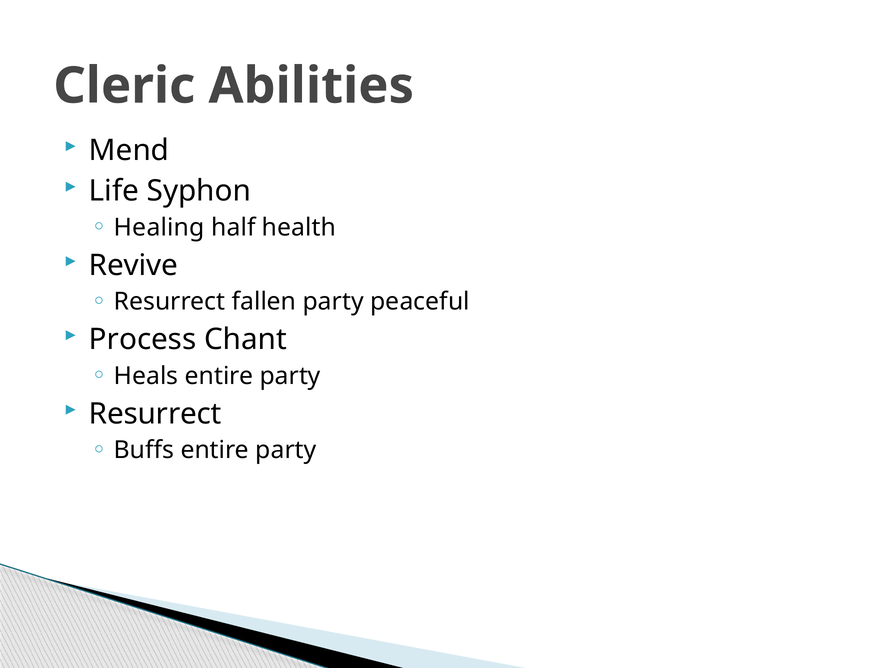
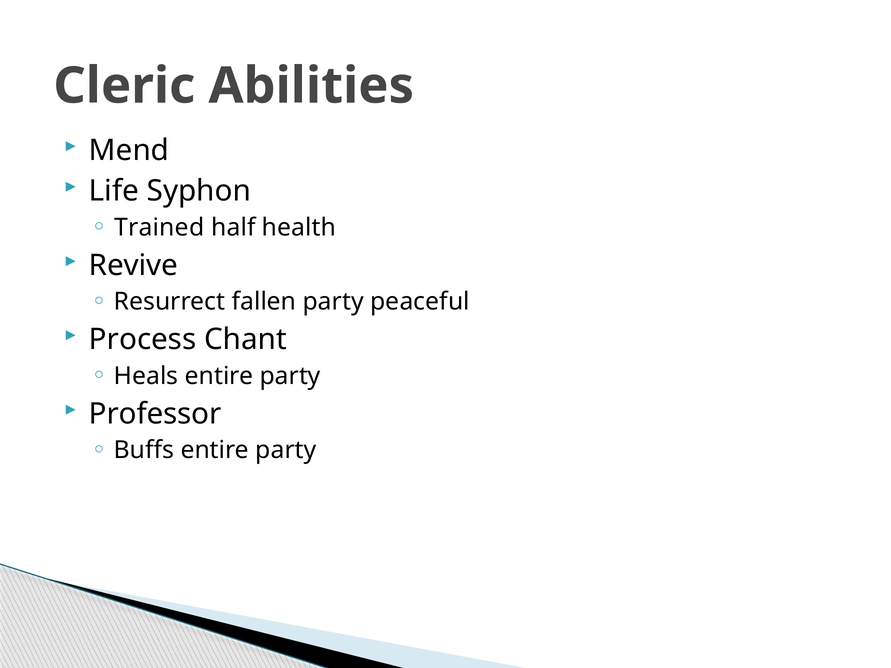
Healing: Healing -> Trained
Resurrect at (155, 414): Resurrect -> Professor
